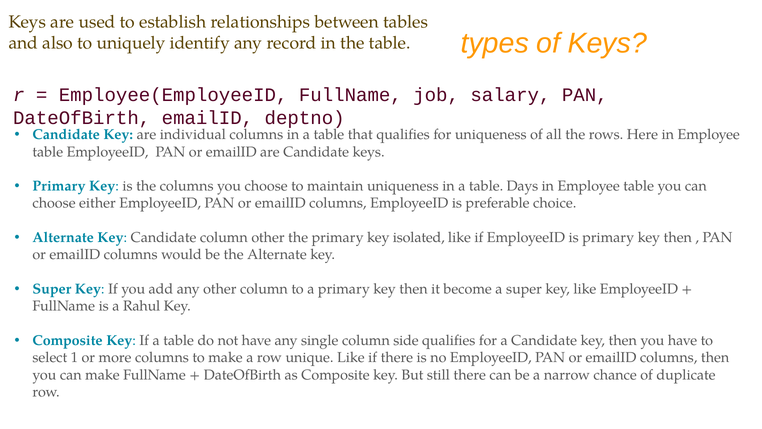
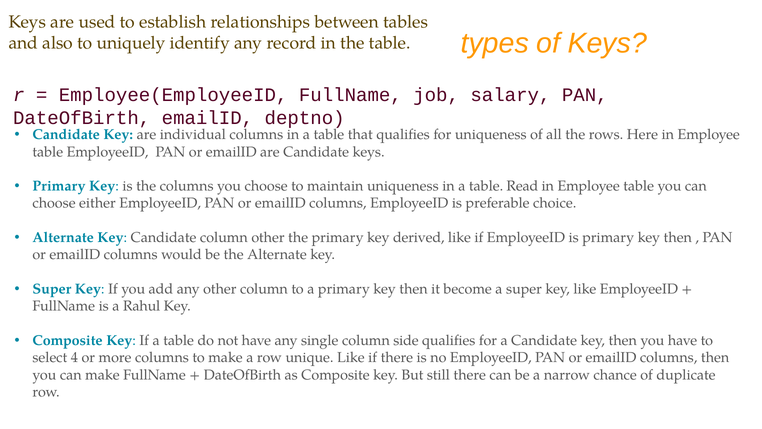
Days: Days -> Read
isolated: isolated -> derived
1: 1 -> 4
